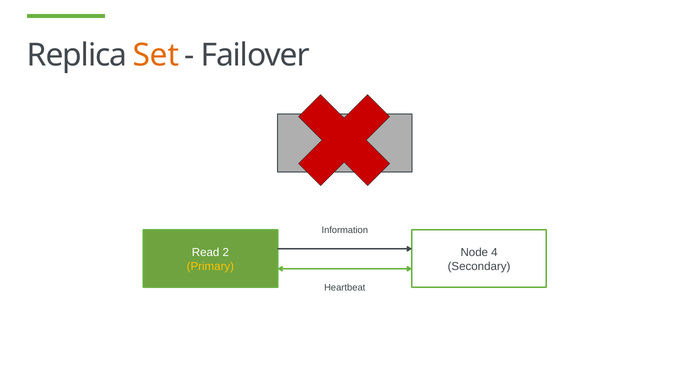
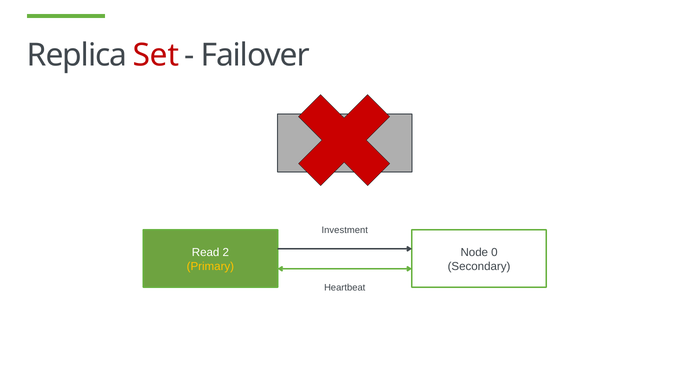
Set colour: orange -> red
Information: Information -> Investment
4: 4 -> 0
